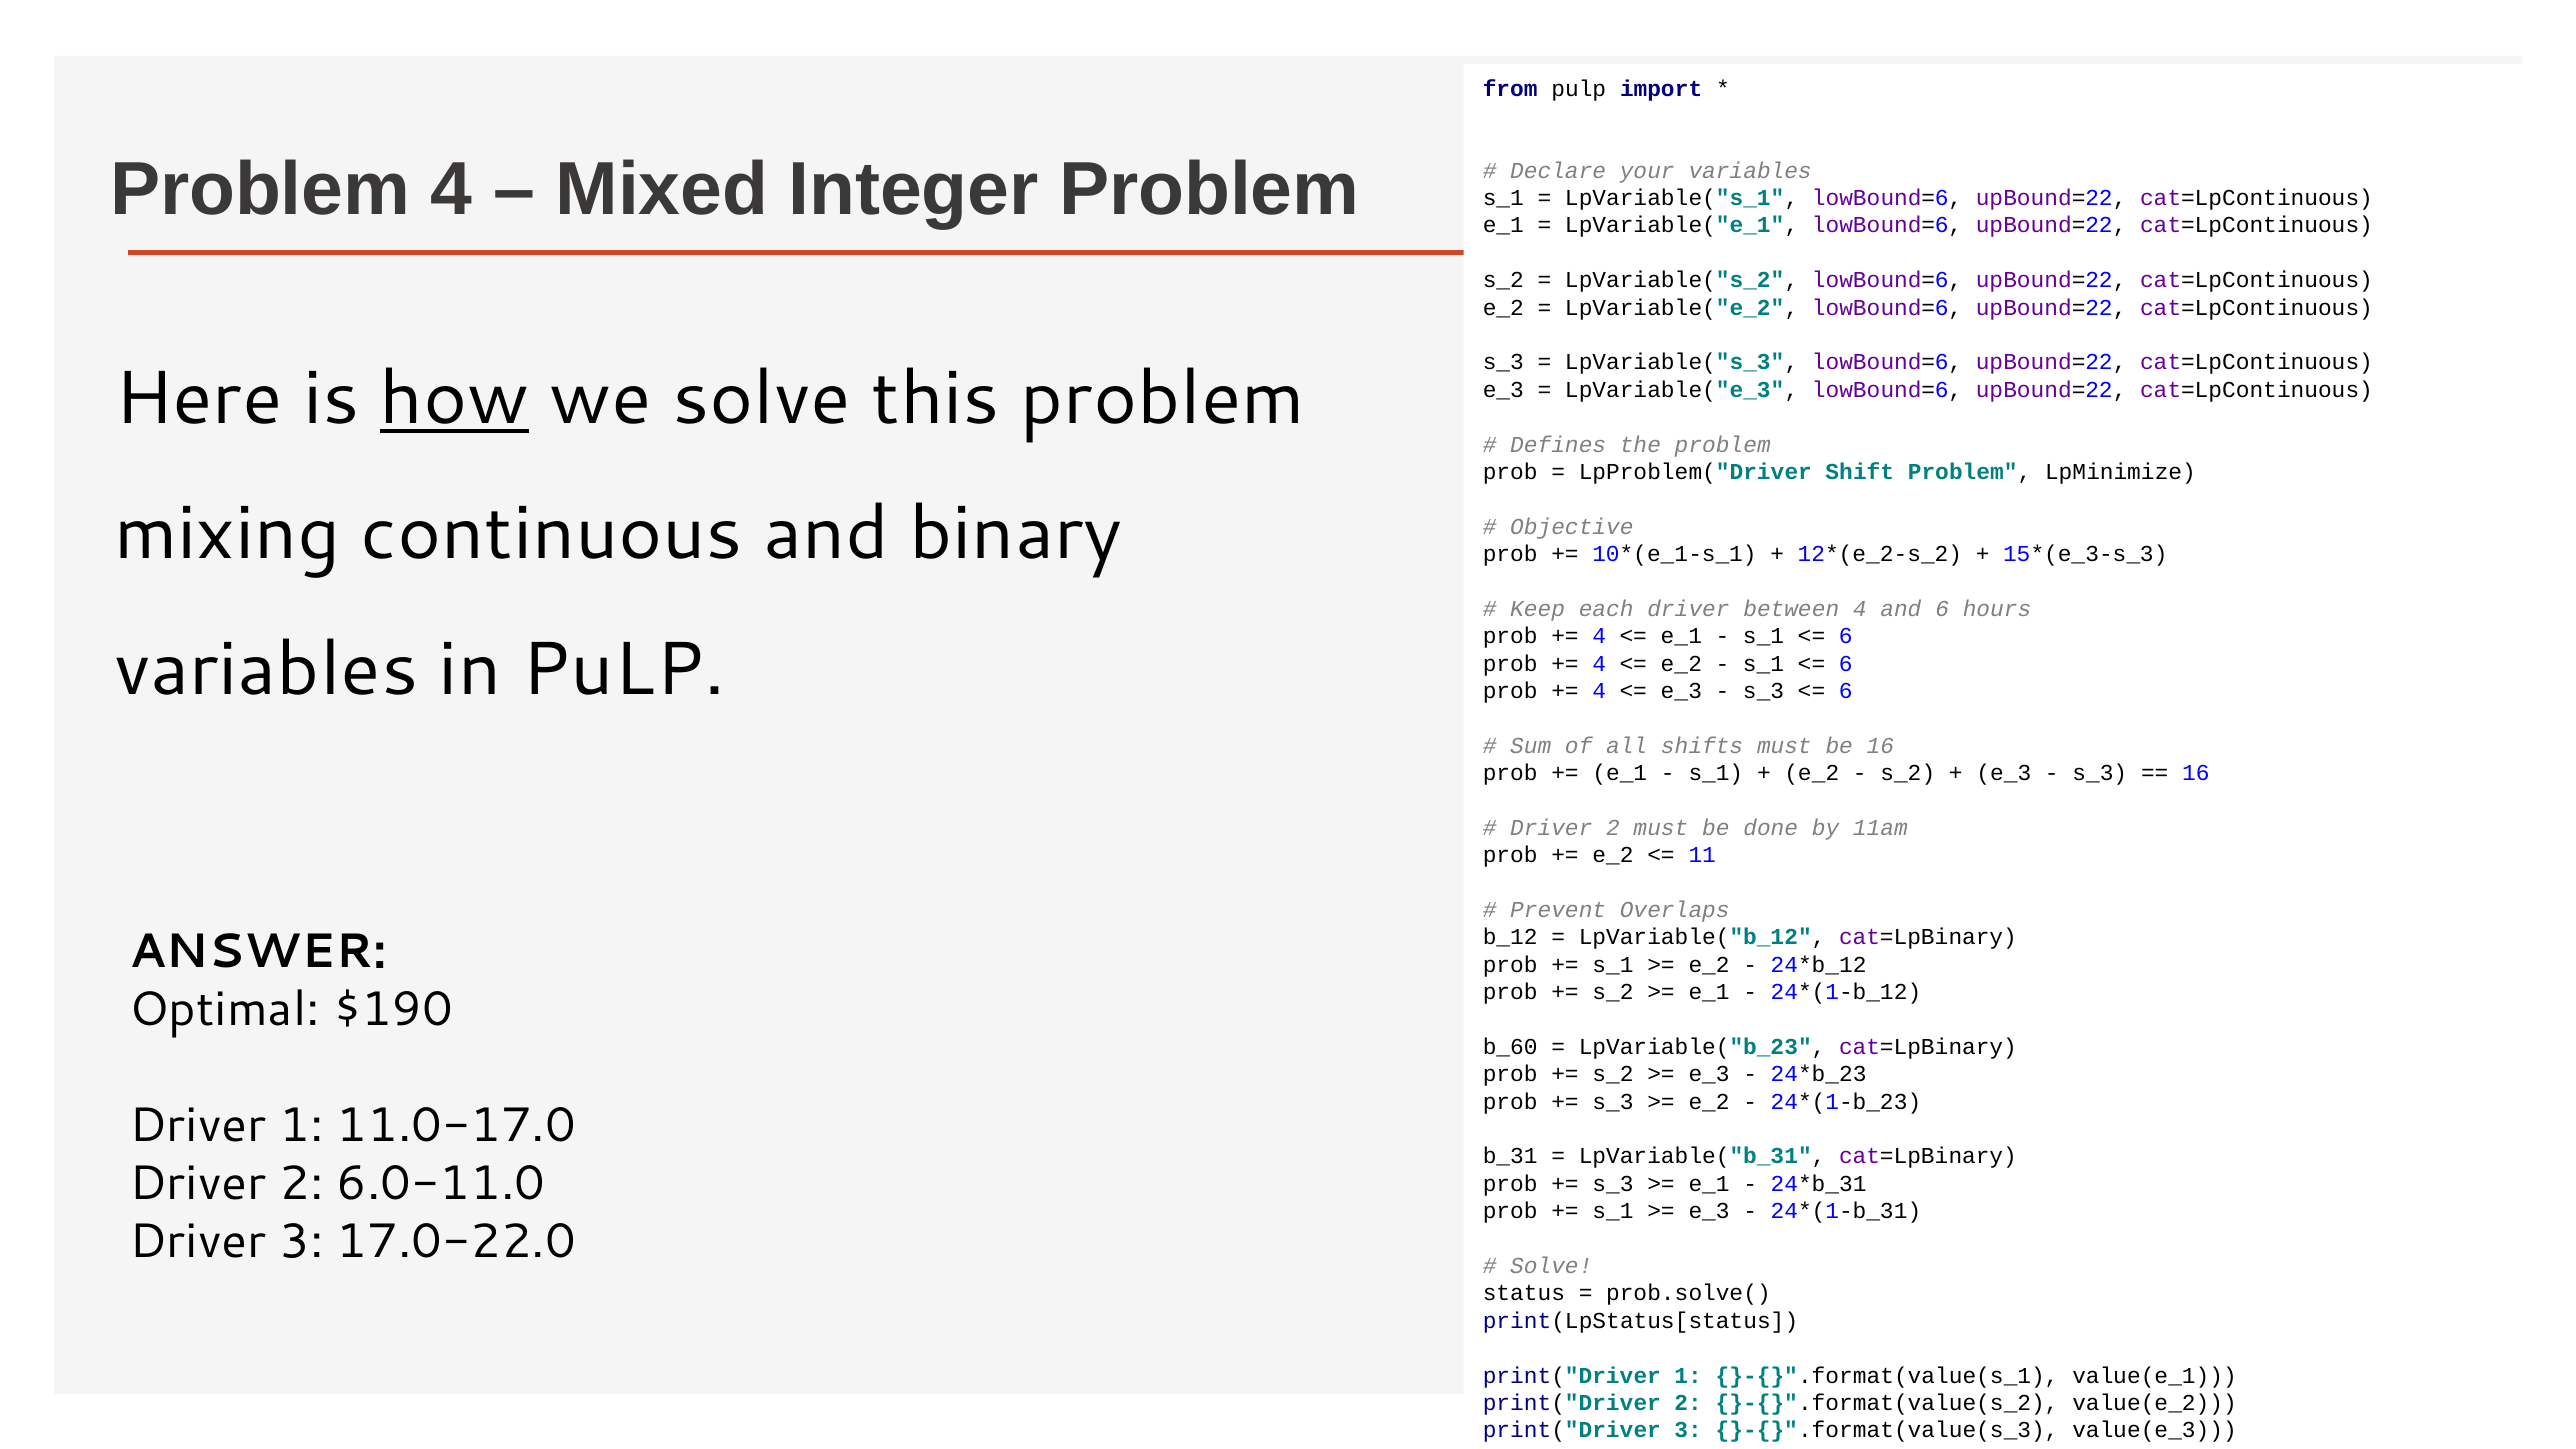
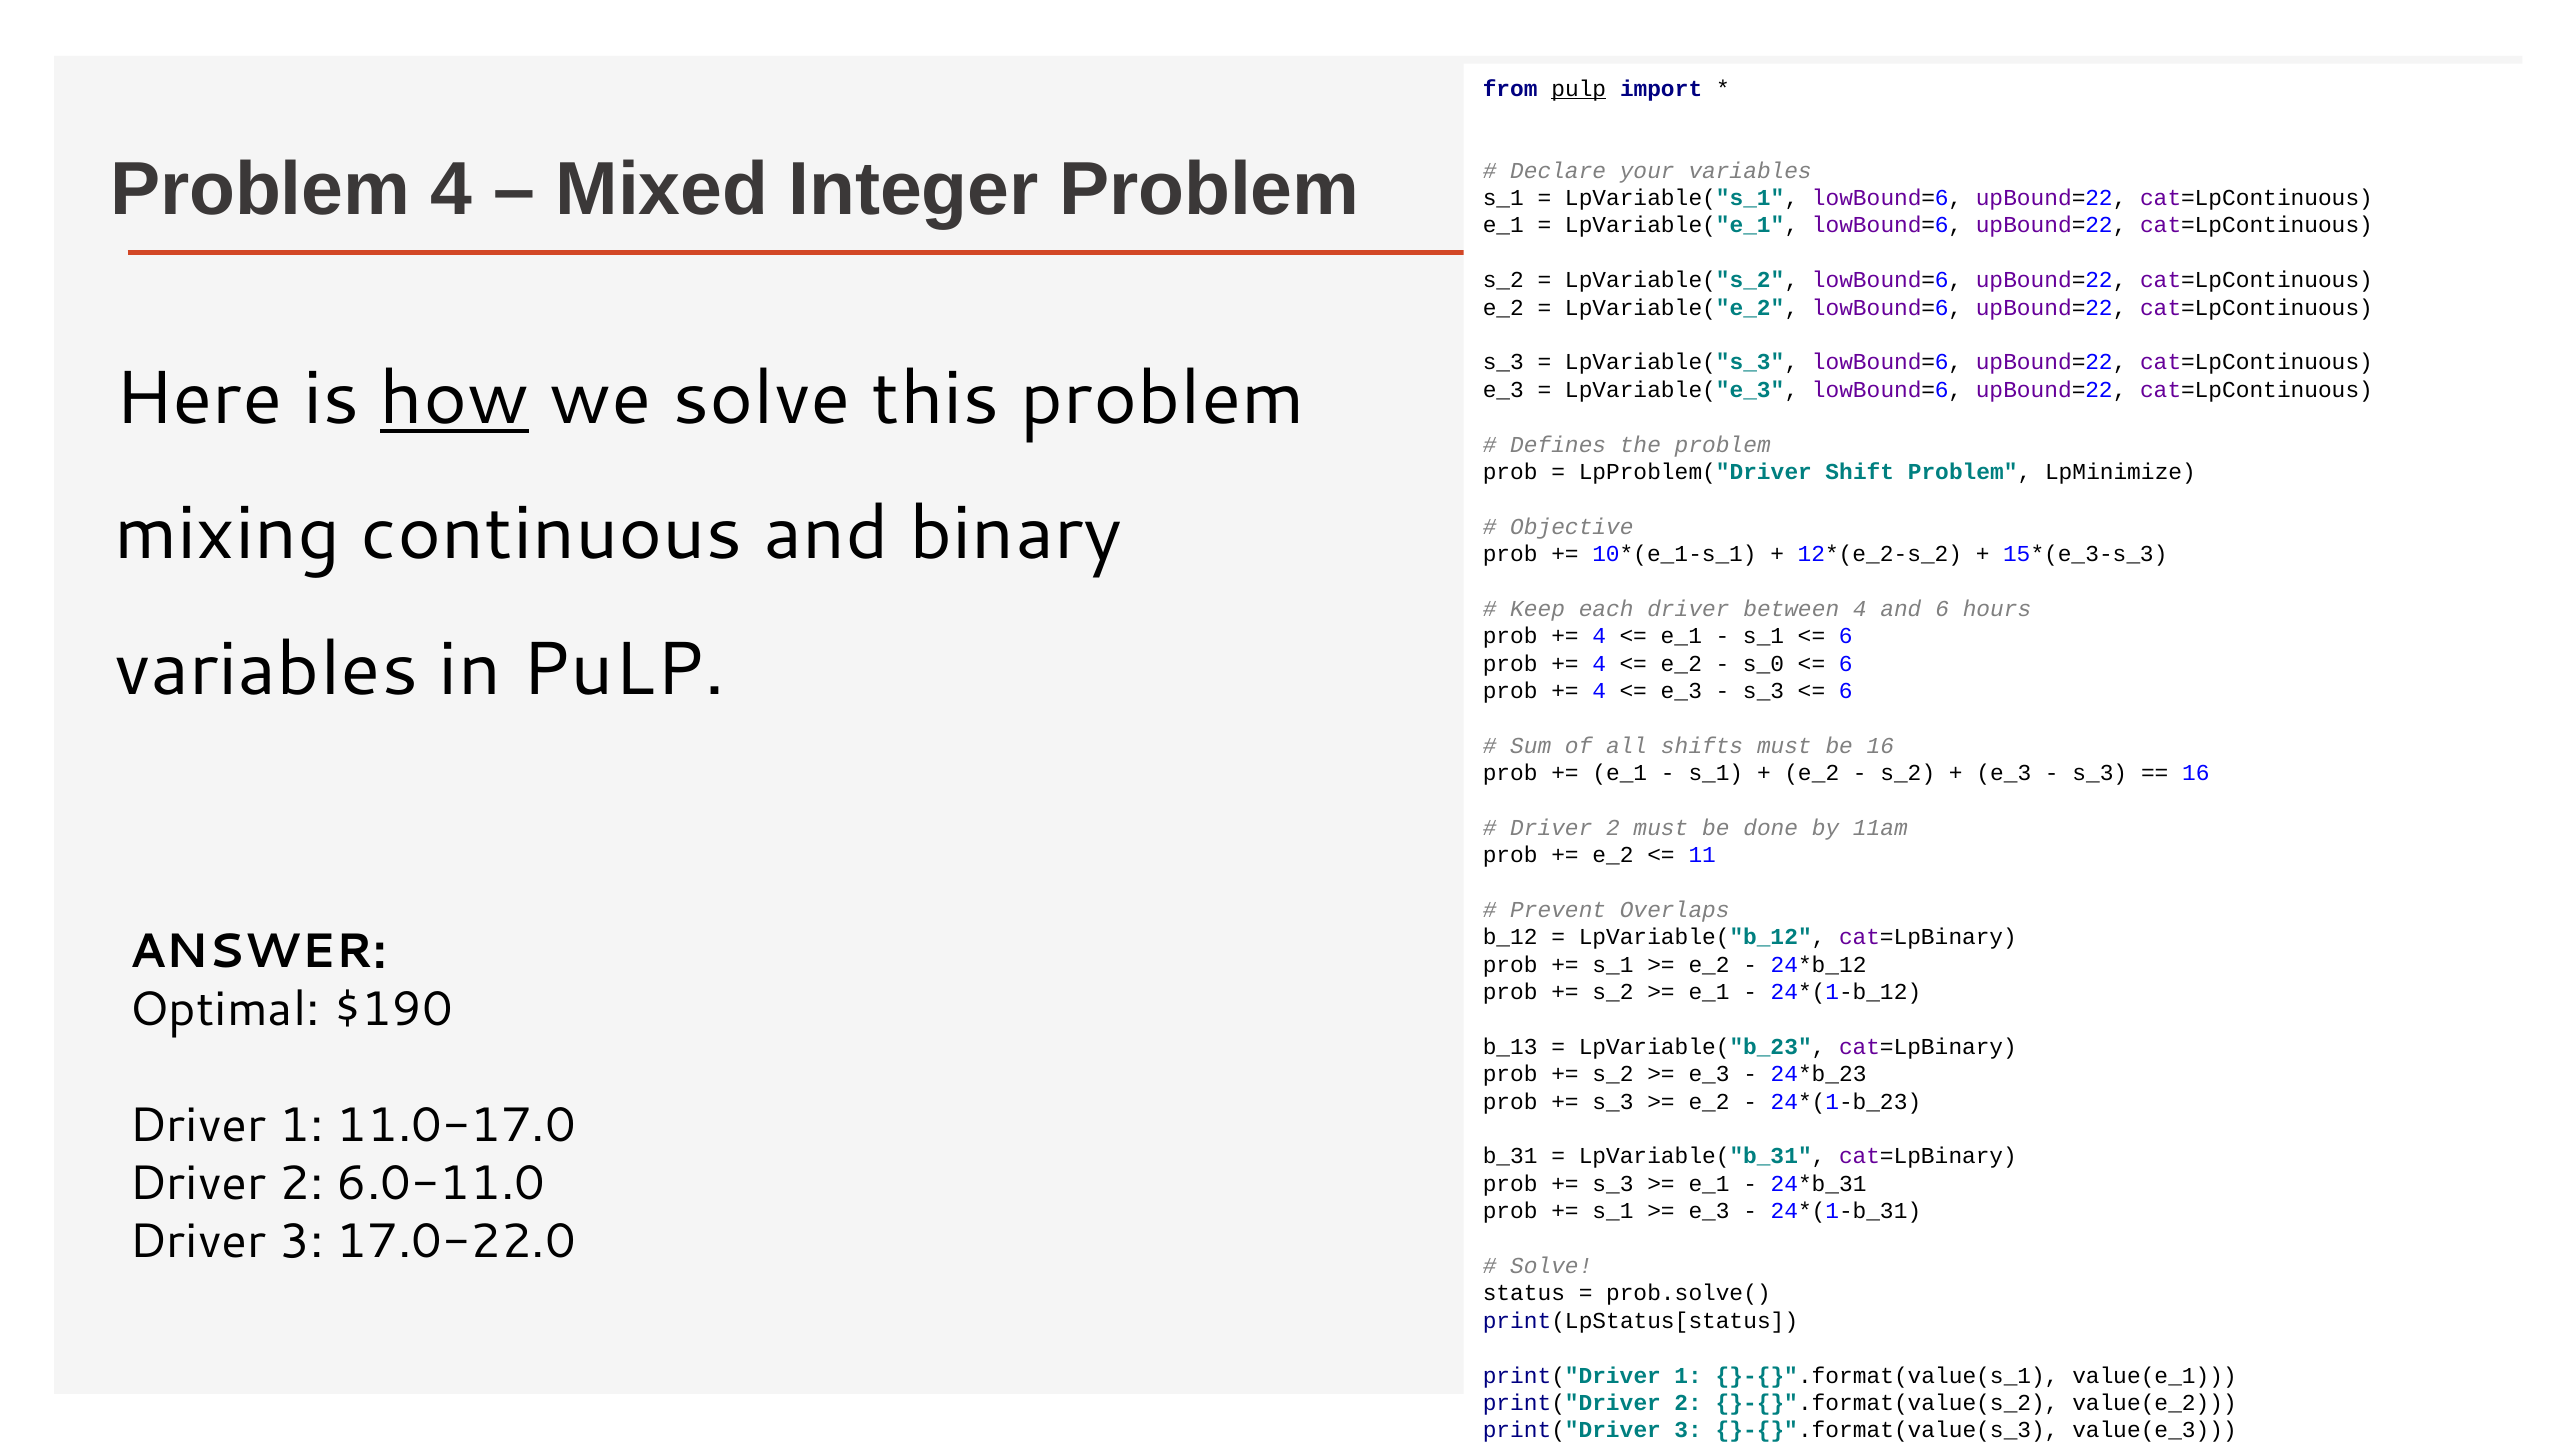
pulp at (1579, 89) underline: none -> present
s_1 at (1763, 664): s_1 -> s_0
b_60: b_60 -> b_13
